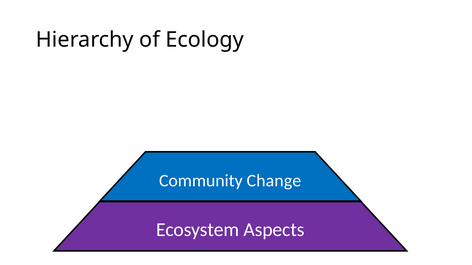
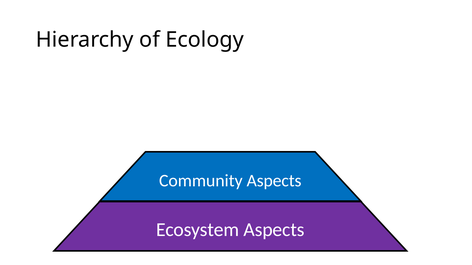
Community Change: Change -> Aspects
